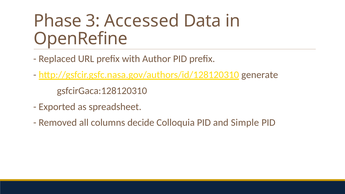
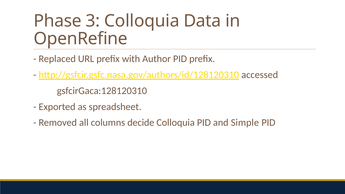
3 Accessed: Accessed -> Colloquia
generate: generate -> accessed
